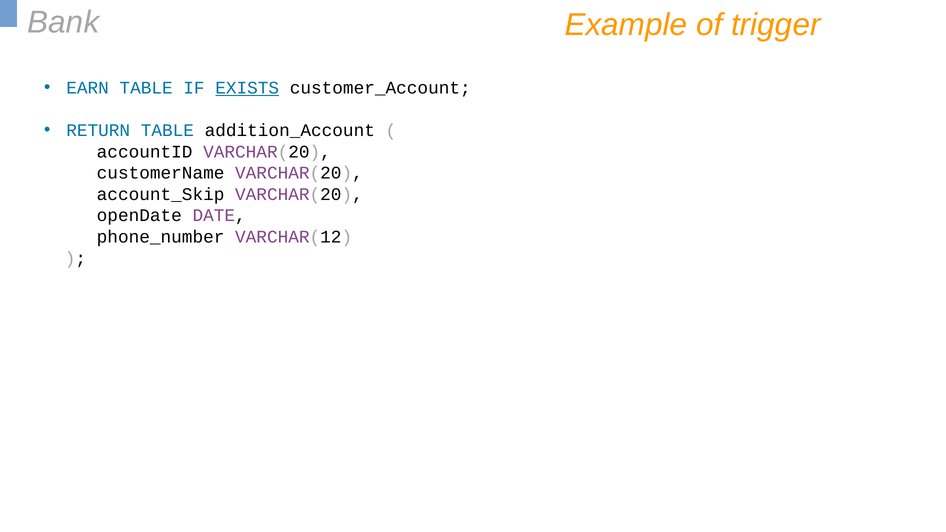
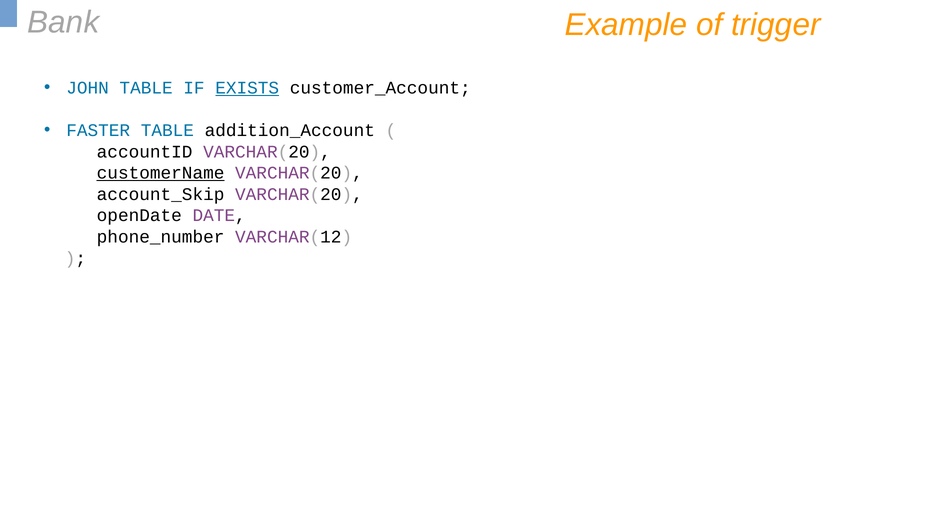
EARN: EARN -> JOHN
RETURN: RETURN -> FASTER
customerName underline: none -> present
